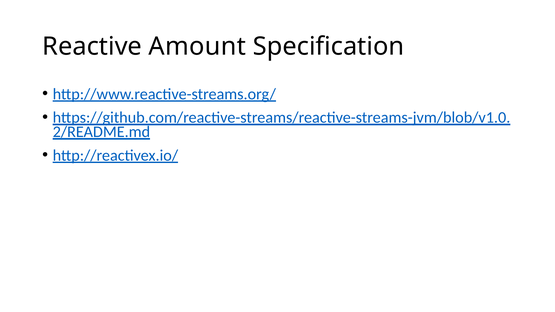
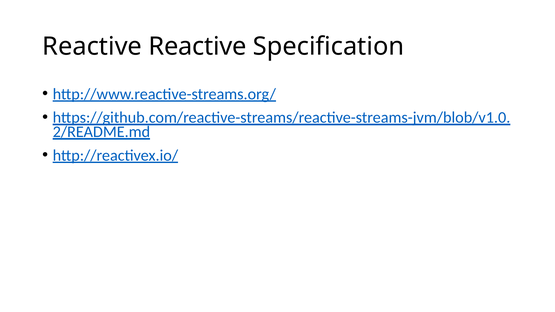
Reactive Amount: Amount -> Reactive
